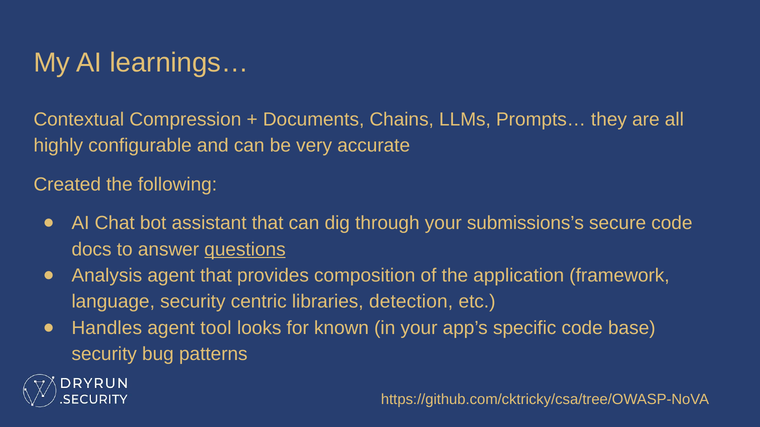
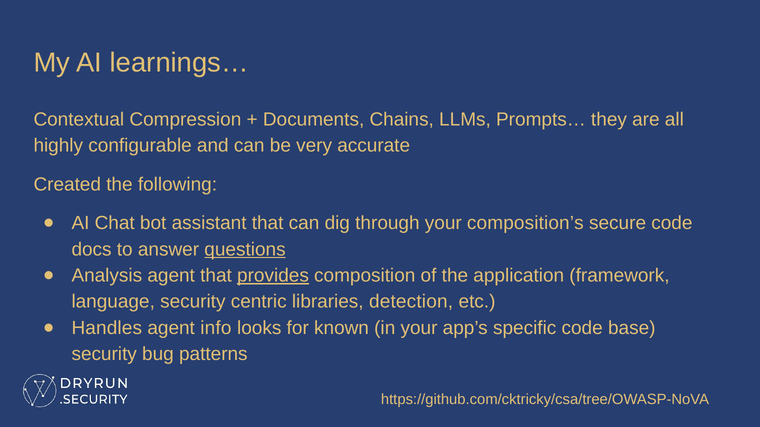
submissions’s: submissions’s -> composition’s
provides underline: none -> present
tool: tool -> info
